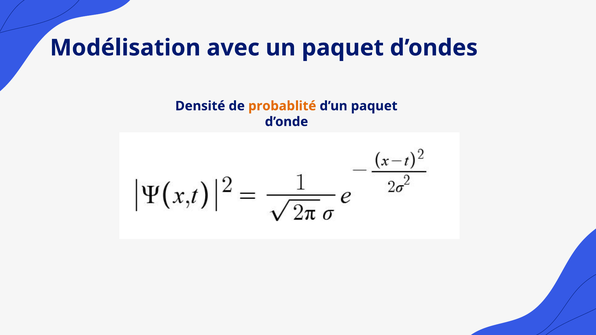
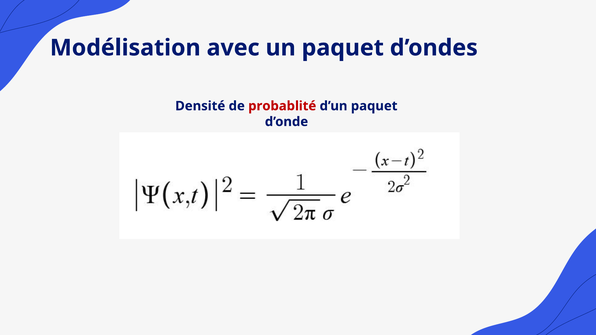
probablité colour: orange -> red
